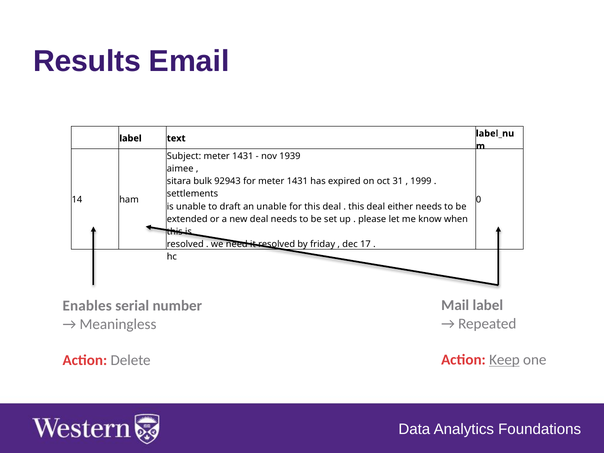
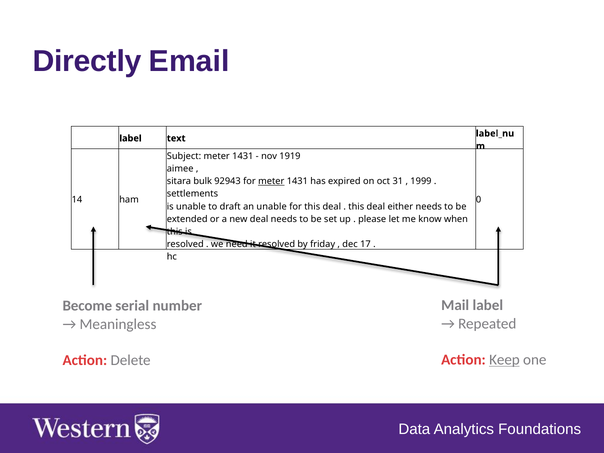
Results: Results -> Directly
1939: 1939 -> 1919
meter at (271, 181) underline: none -> present
Enables: Enables -> Become
